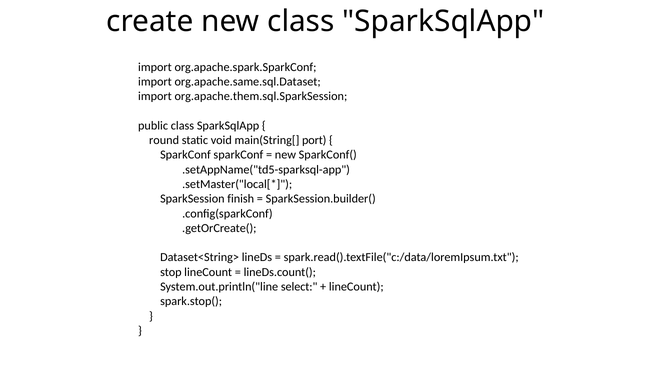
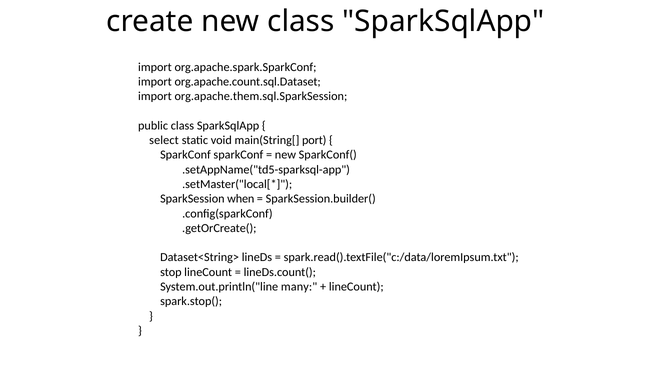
org.apache.same.sql.Dataset: org.apache.same.sql.Dataset -> org.apache.count.sql.Dataset
round: round -> select
finish: finish -> when
select: select -> many
